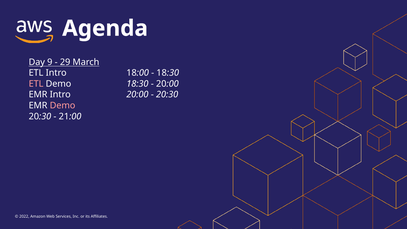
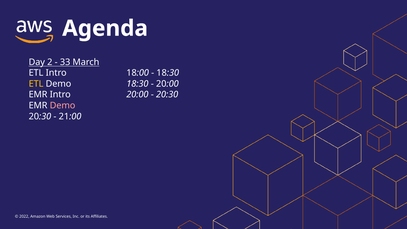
9: 9 -> 2
29: 29 -> 33
ETL at (36, 84) colour: pink -> yellow
